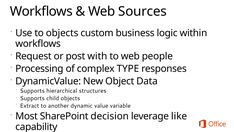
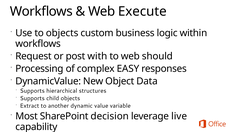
Sources: Sources -> Execute
people: people -> should
TYPE: TYPE -> EASY
like: like -> live
